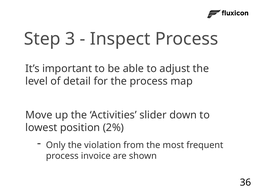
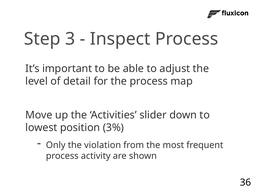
2%: 2% -> 3%
invoice: invoice -> activity
